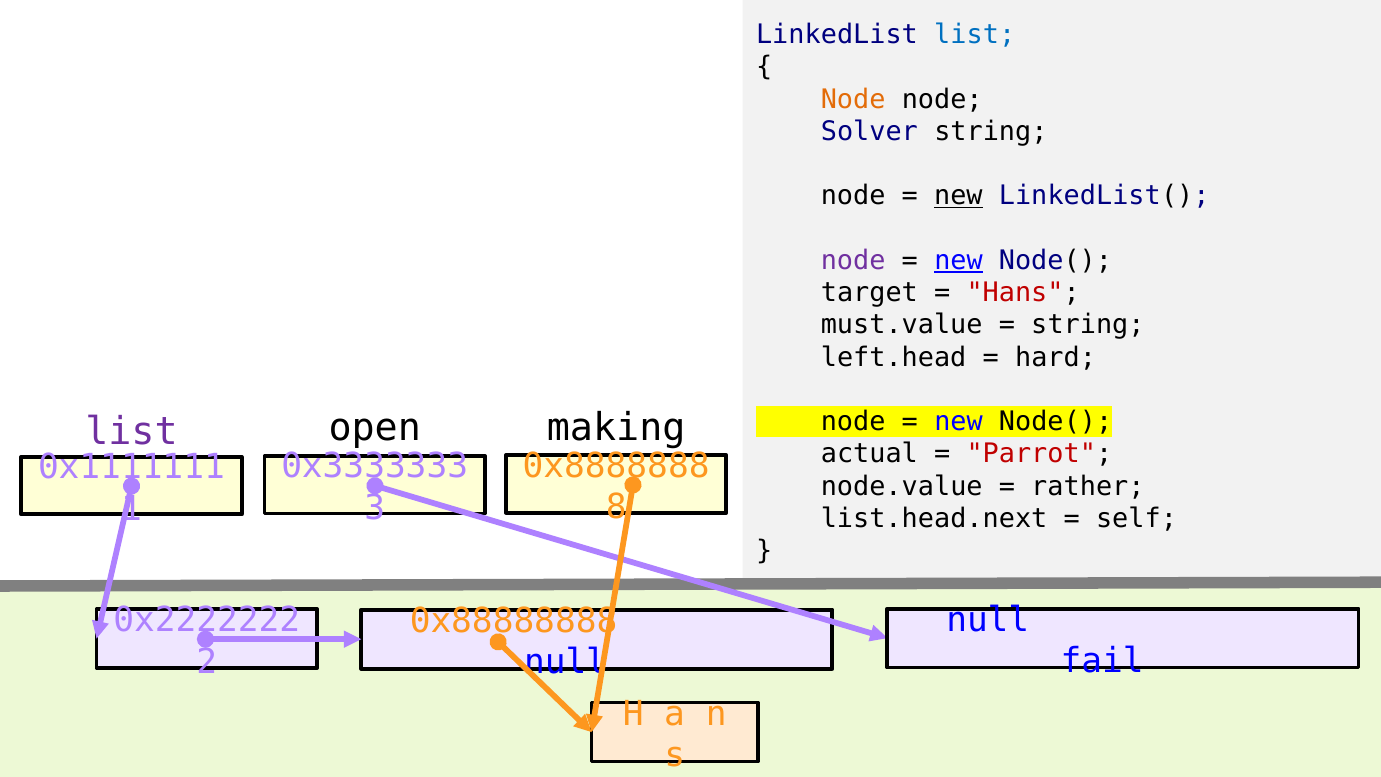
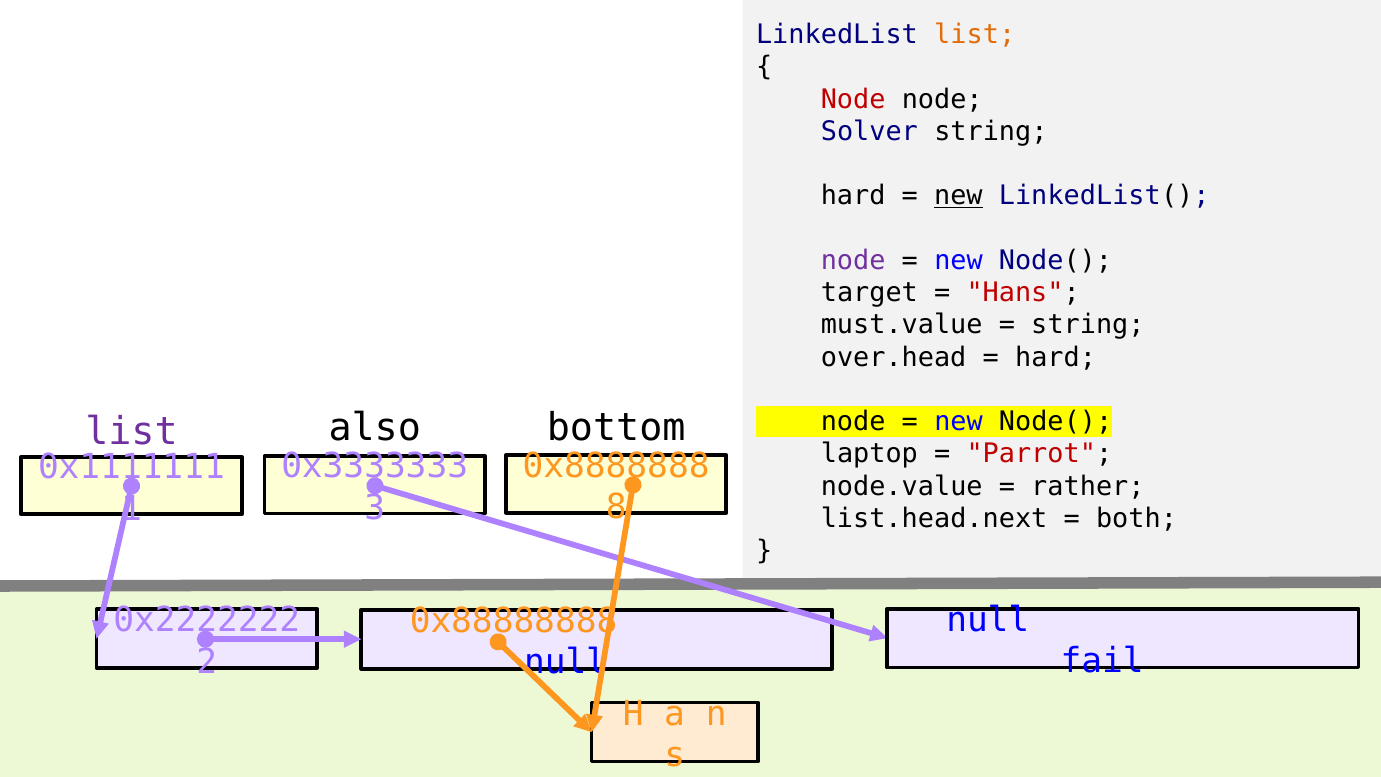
list at (975, 35) colour: blue -> orange
Node at (853, 99) colour: orange -> red
node at (853, 196): node -> hard
new at (959, 260) underline: present -> none
left.head: left.head -> over.head
making: making -> bottom
open: open -> also
actual: actual -> laptop
self: self -> both
